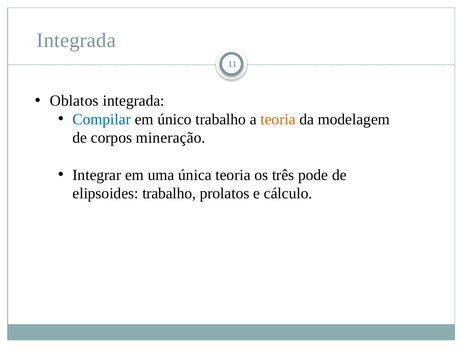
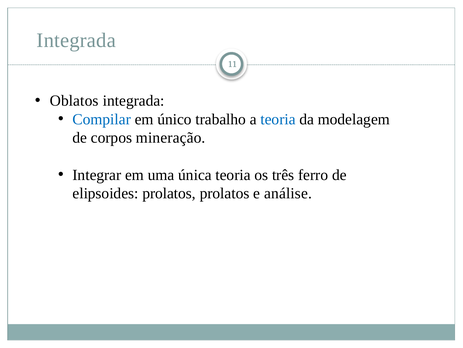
teoria at (278, 119) colour: orange -> blue
pode: pode -> ferro
elipsoides trabalho: trabalho -> prolatos
cálculo: cálculo -> análise
